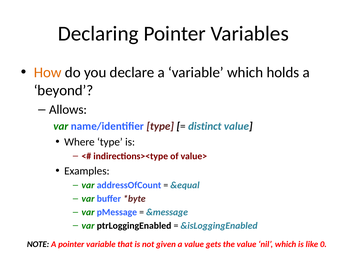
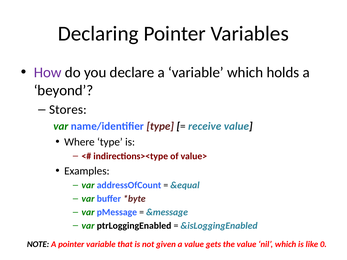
How colour: orange -> purple
Allows: Allows -> Stores
distinct: distinct -> receive
